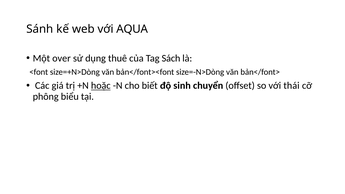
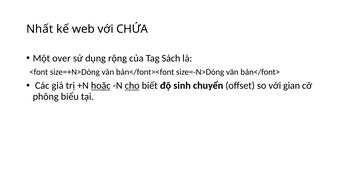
Sánh: Sánh -> Nhất
AQUA: AQUA -> CHỨA
thuê: thuê -> rộng
cho underline: none -> present
thái: thái -> gian
